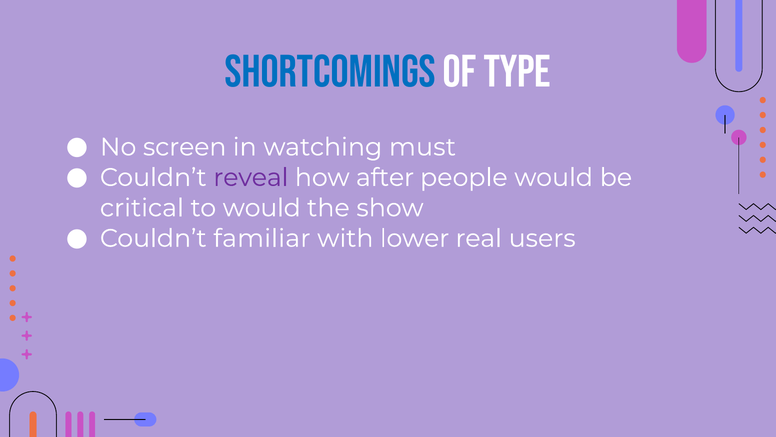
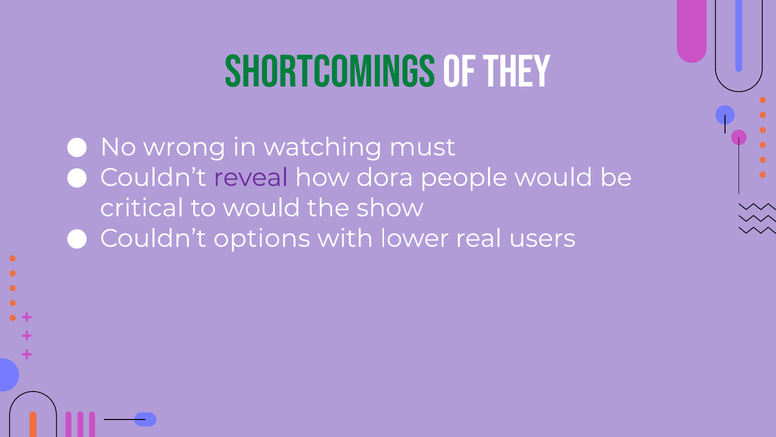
Shortcomings colour: blue -> green
Type: Type -> They
screen: screen -> wrong
after: after -> dora
familiar: familiar -> options
